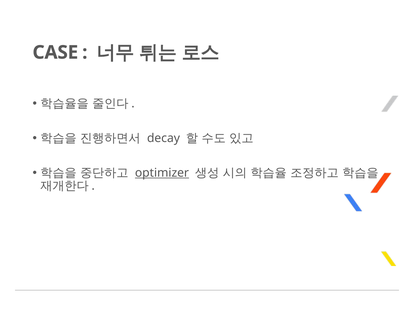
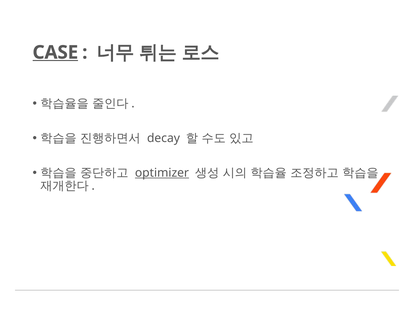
CASE underline: none -> present
